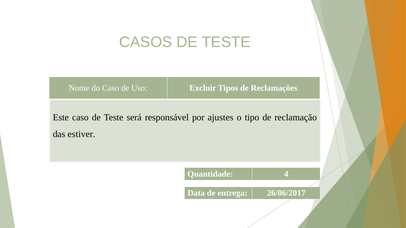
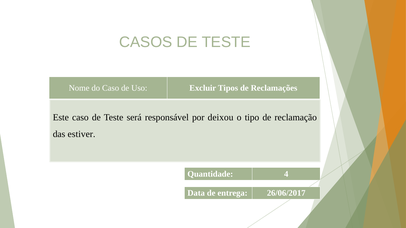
ajustes: ajustes -> deixou
